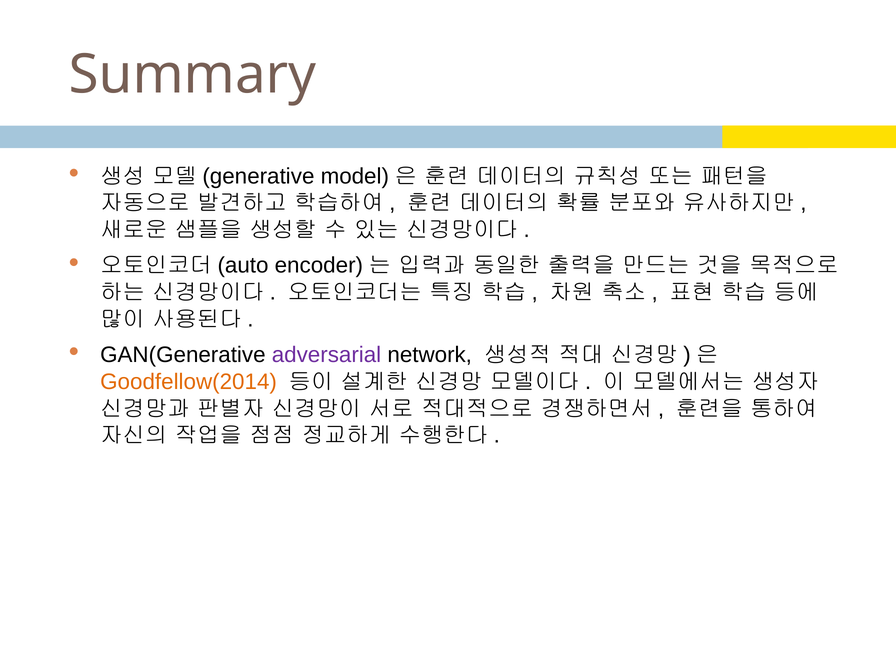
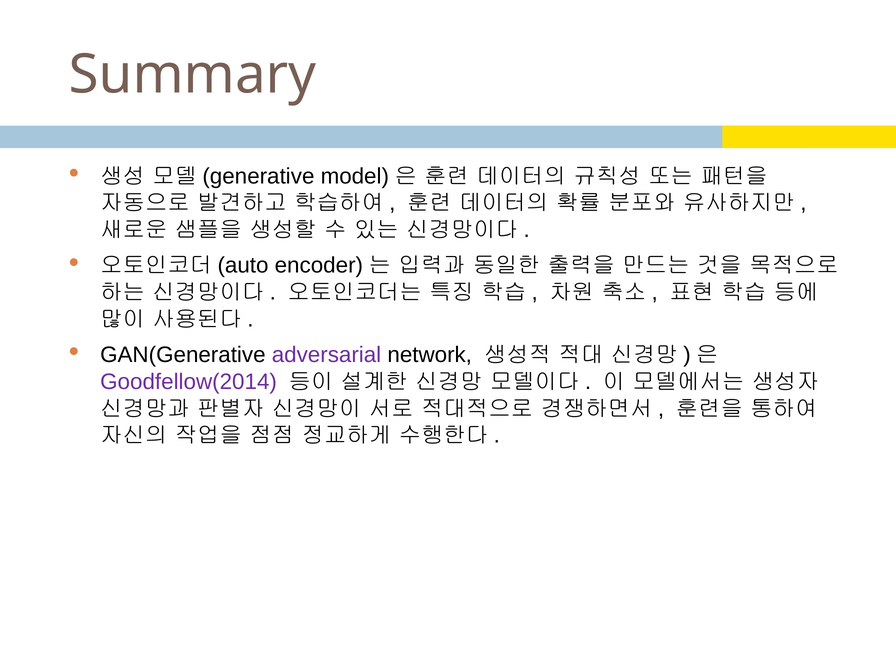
Goodfellow(2014 colour: orange -> purple
